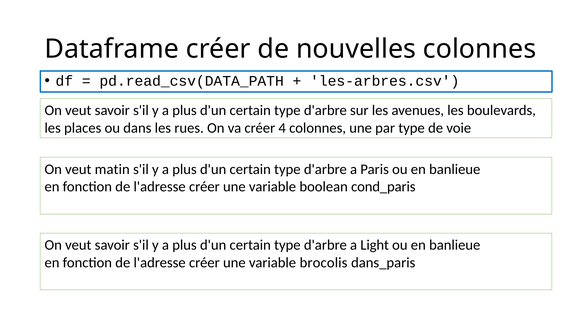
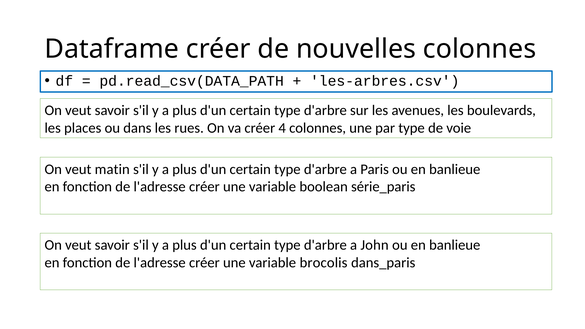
cond_paris: cond_paris -> série_paris
Light: Light -> John
